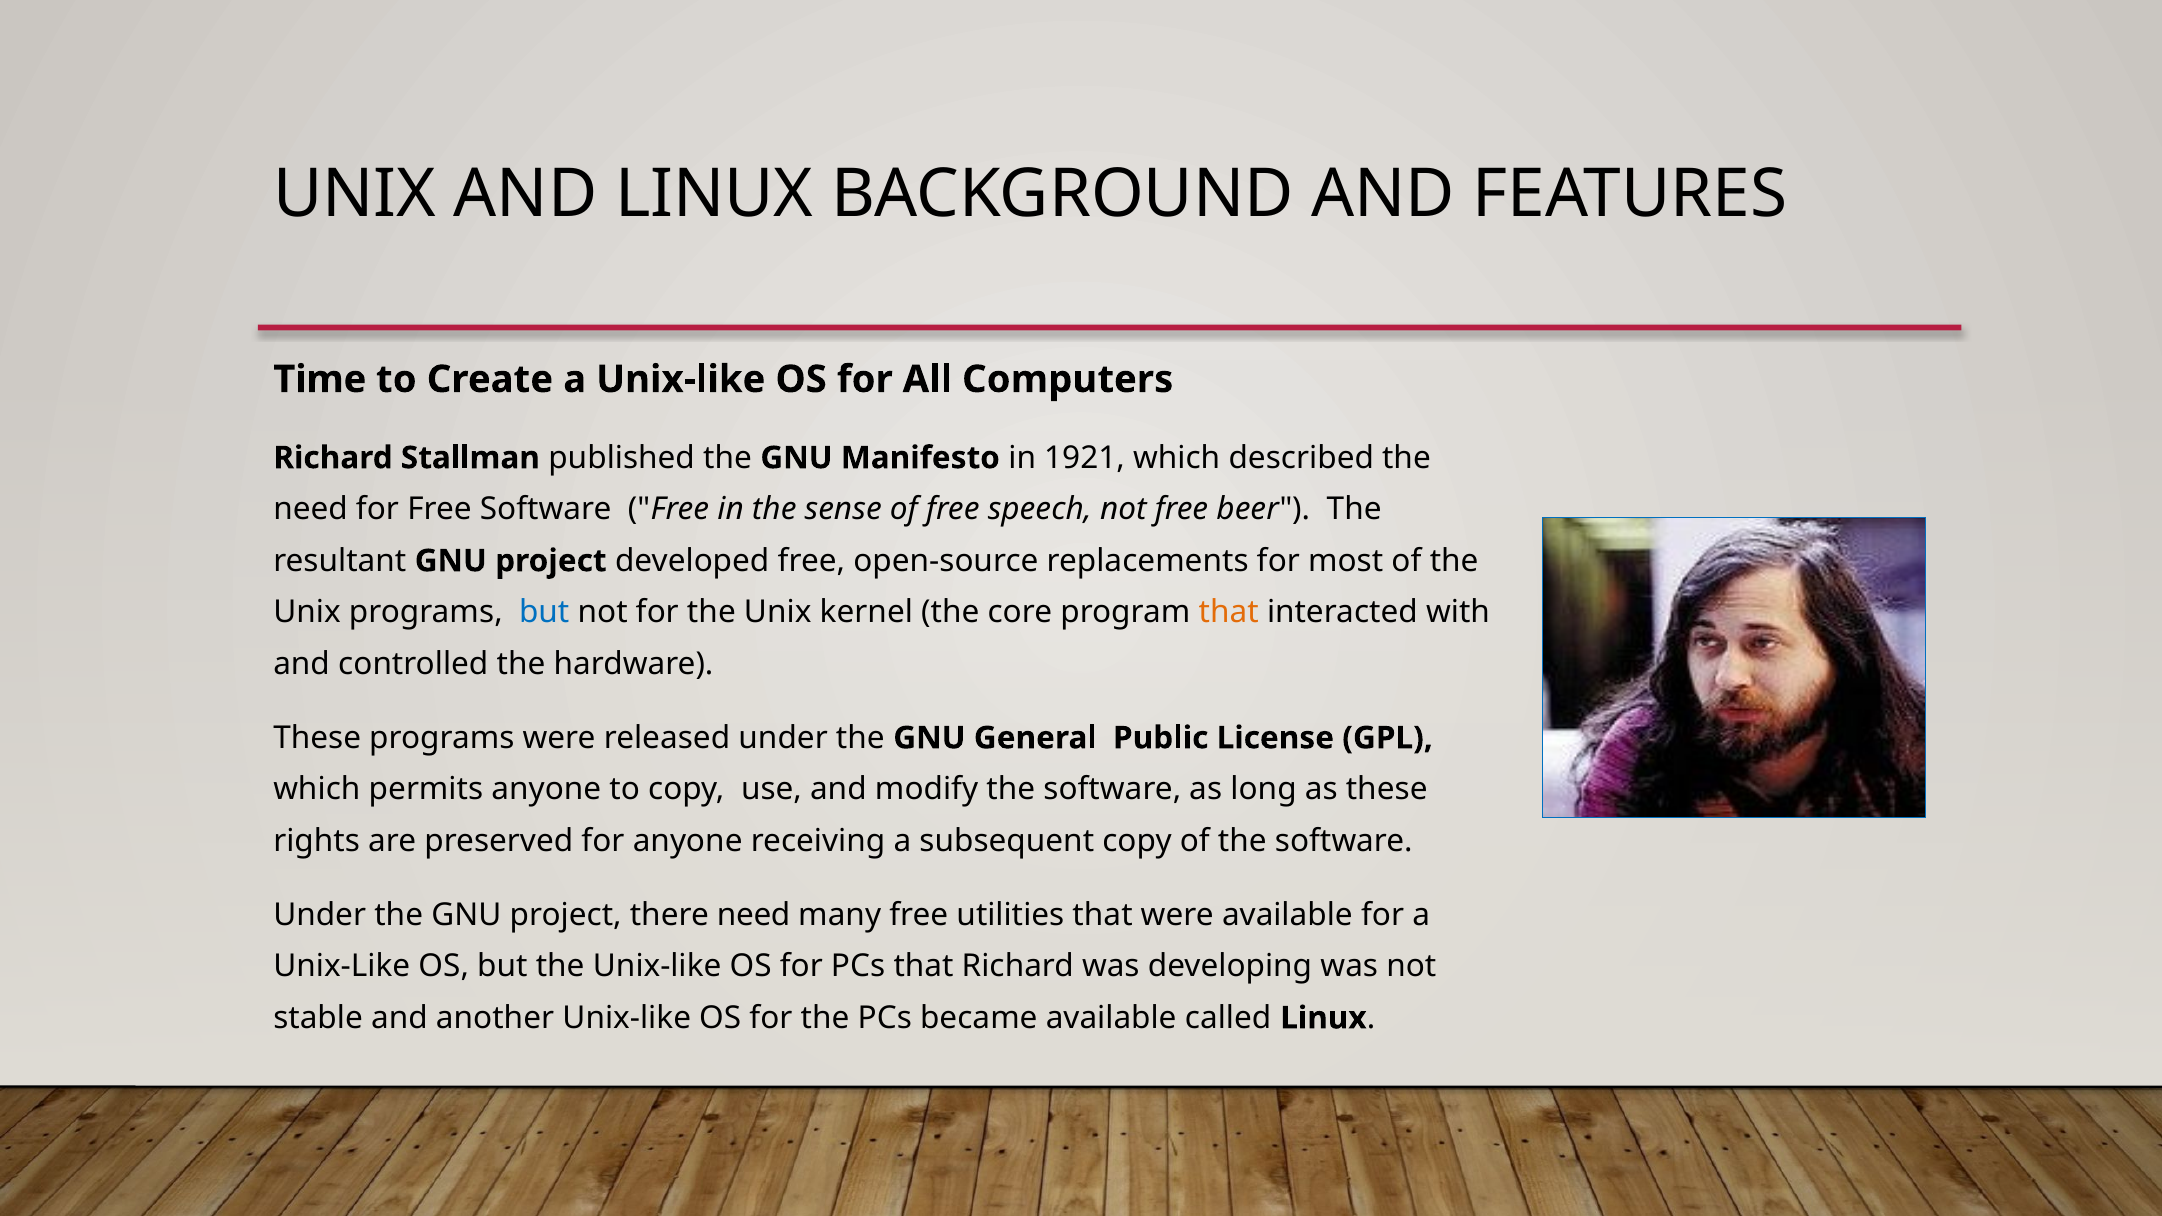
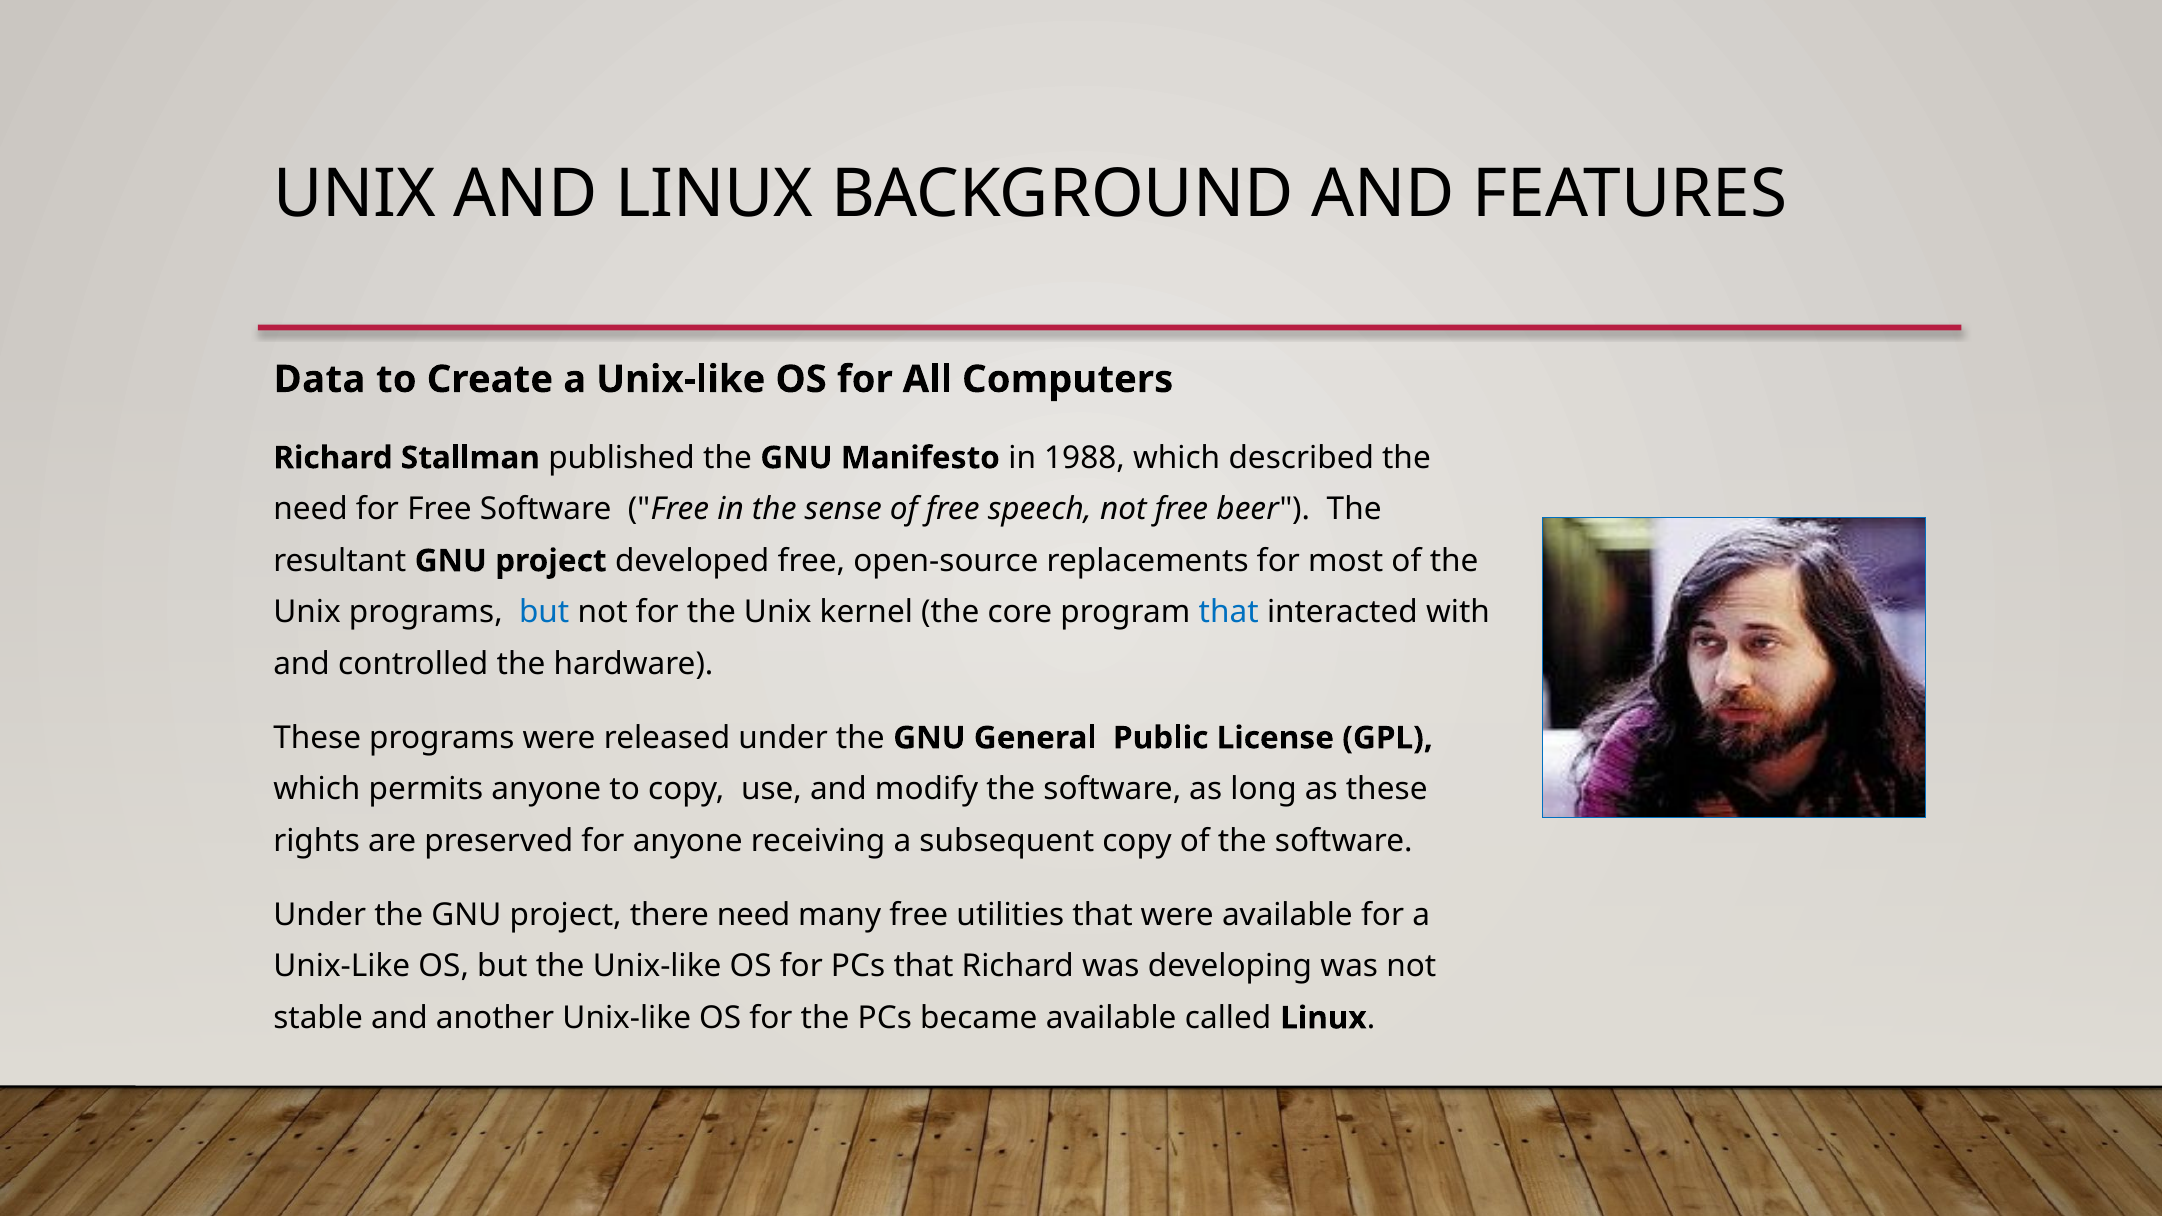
Time: Time -> Data
1921: 1921 -> 1988
that at (1229, 612) colour: orange -> blue
